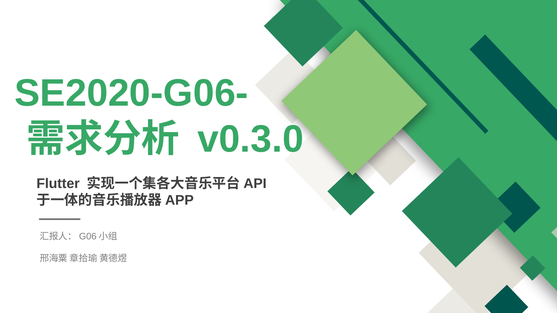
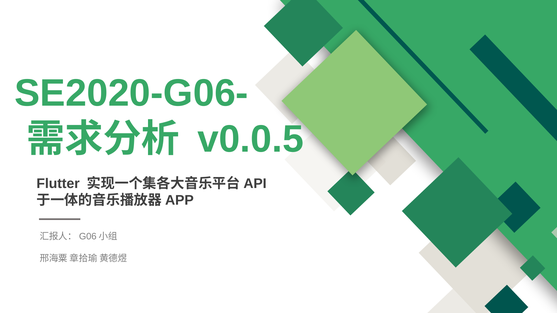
v0.3.0: v0.3.0 -> v0.0.5
